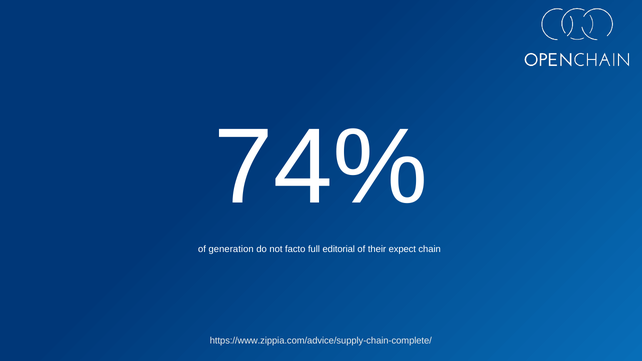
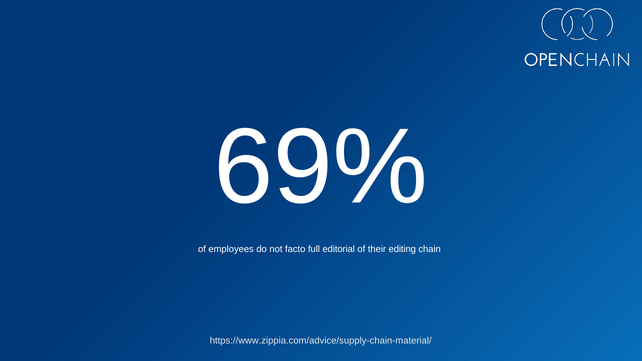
74%: 74% -> 69%
generation: generation -> employees
expect: expect -> editing
https://www.zippia.com/advice/supply-chain-complete/: https://www.zippia.com/advice/supply-chain-complete/ -> https://www.zippia.com/advice/supply-chain-material/
